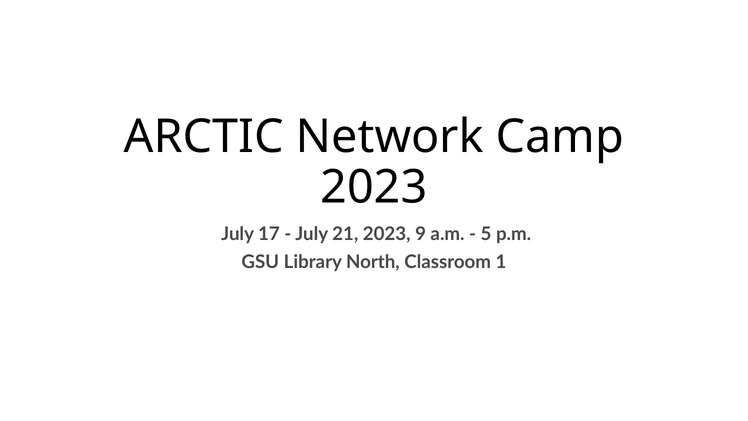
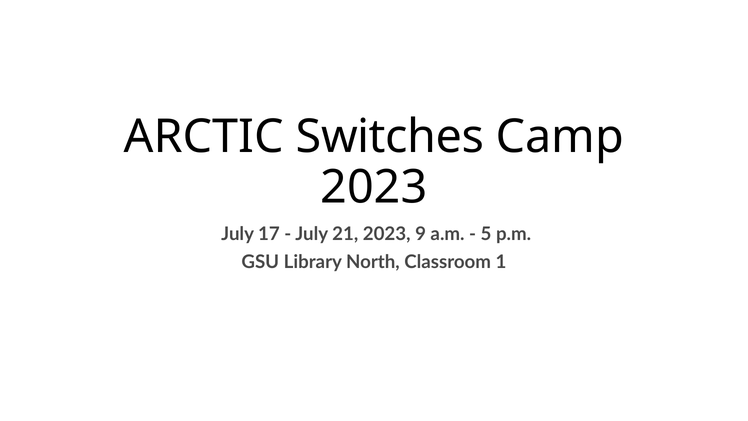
Network: Network -> Switches
